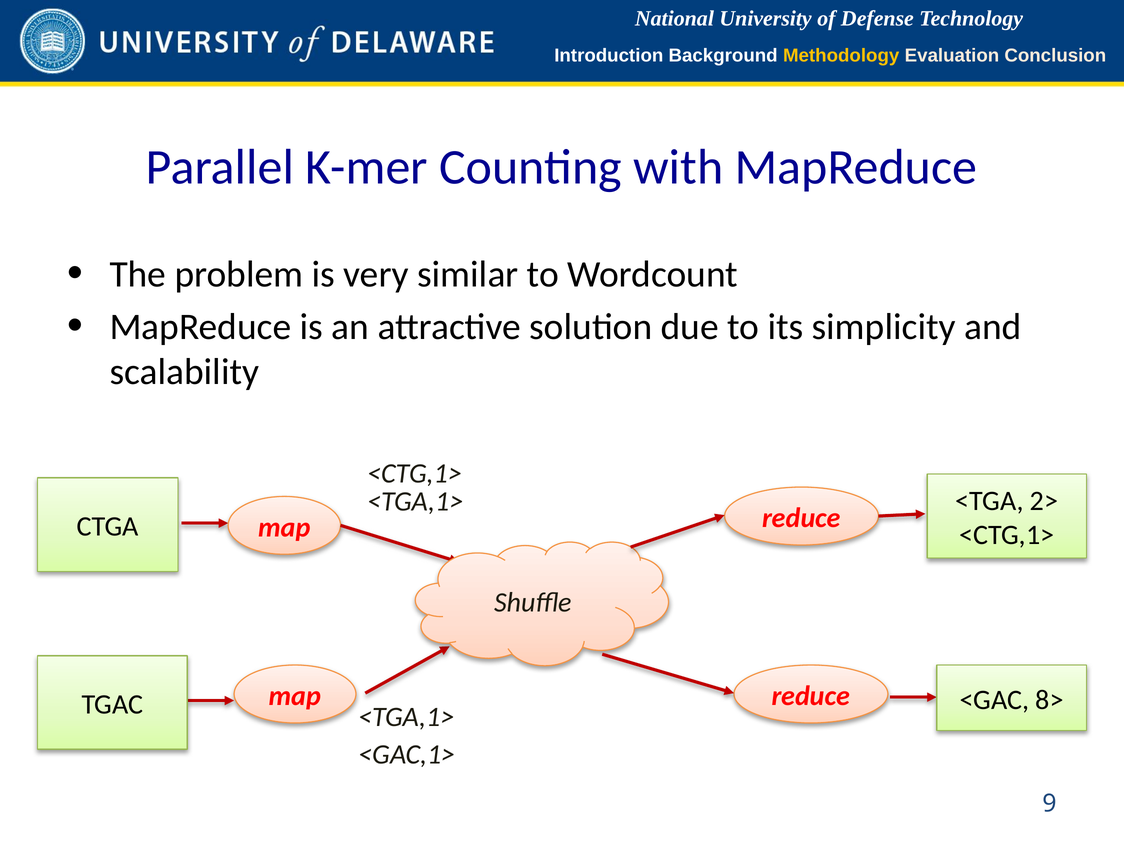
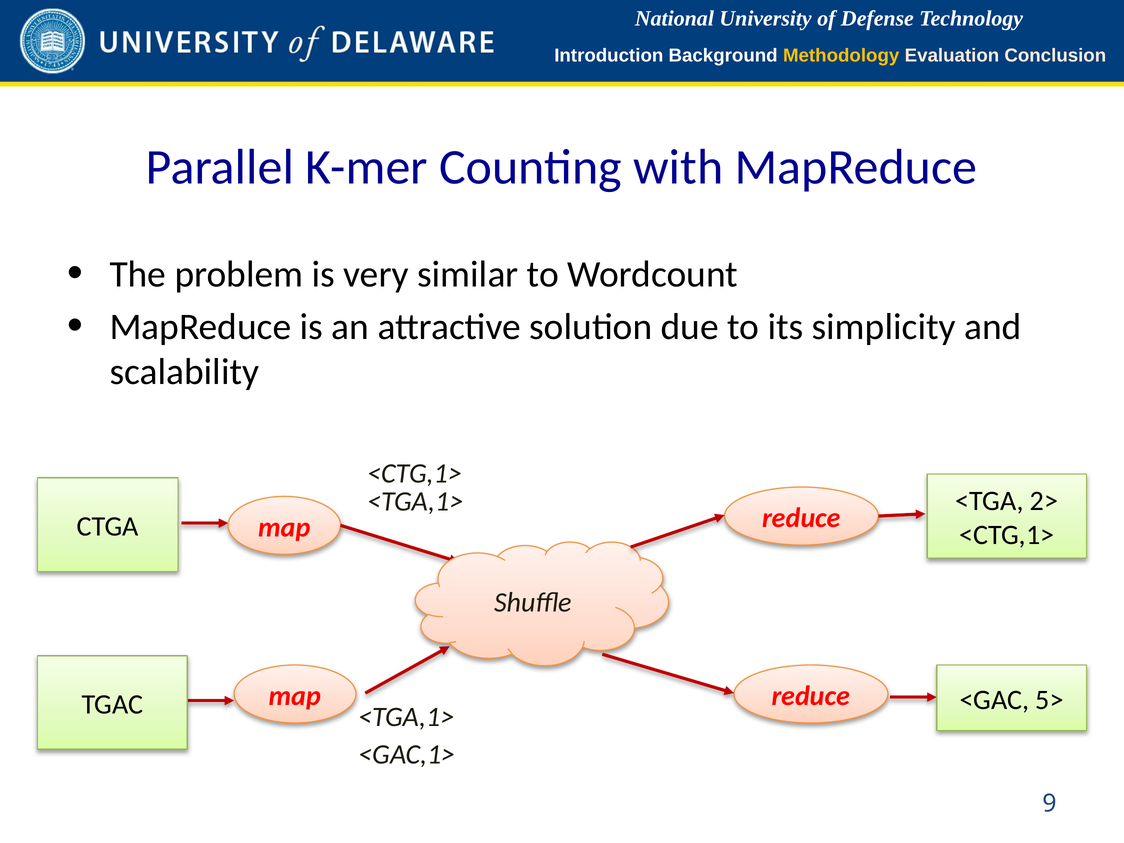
8>: 8> -> 5>
